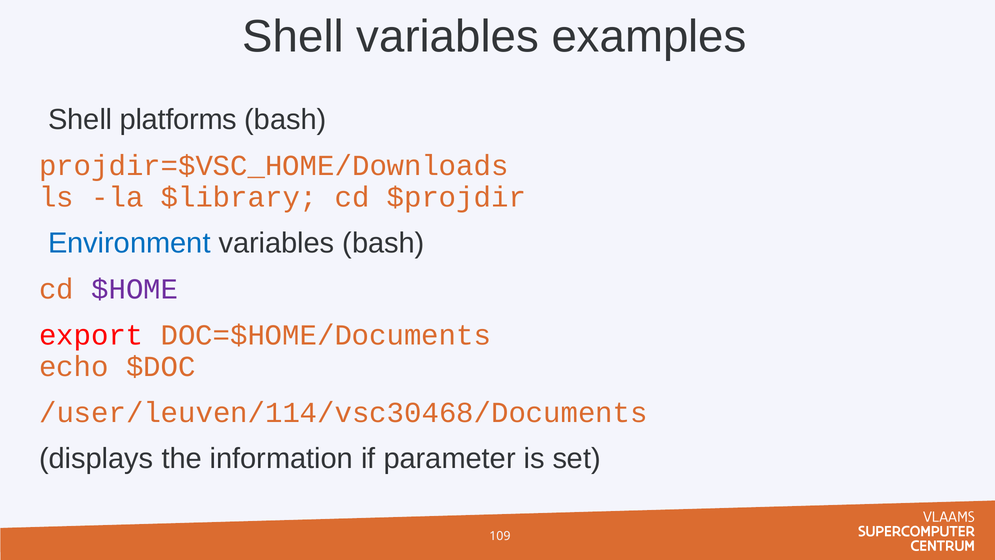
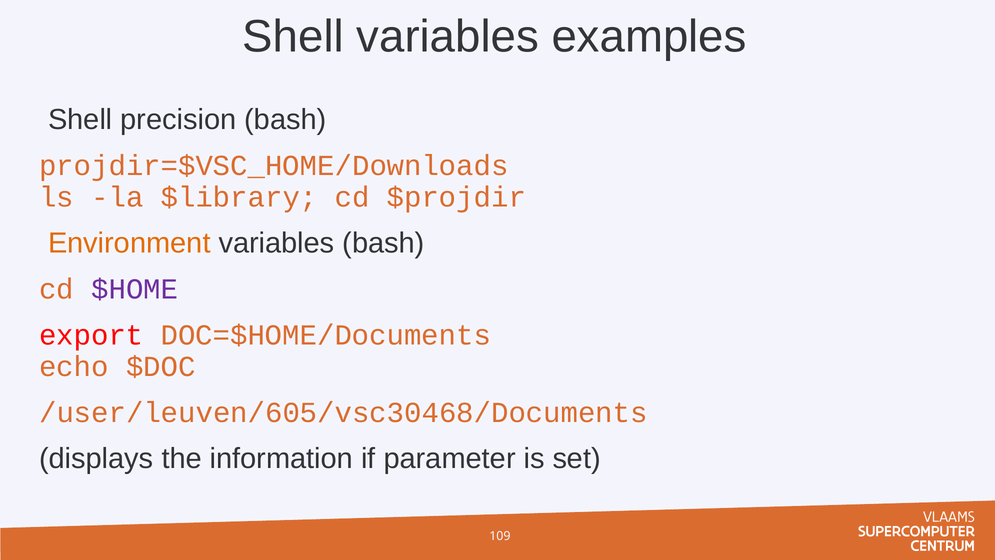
platforms: platforms -> precision
Environment colour: blue -> orange
/user/leuven/114/vsc30468/Documents: /user/leuven/114/vsc30468/Documents -> /user/leuven/605/vsc30468/Documents
